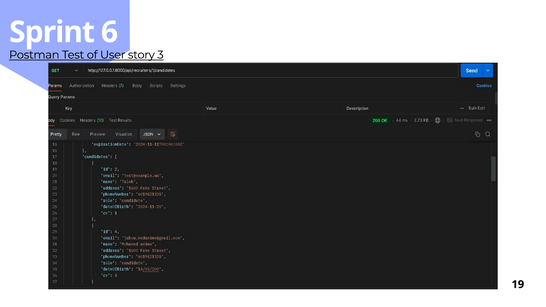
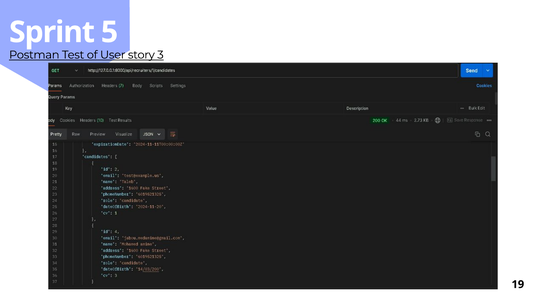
6: 6 -> 5
